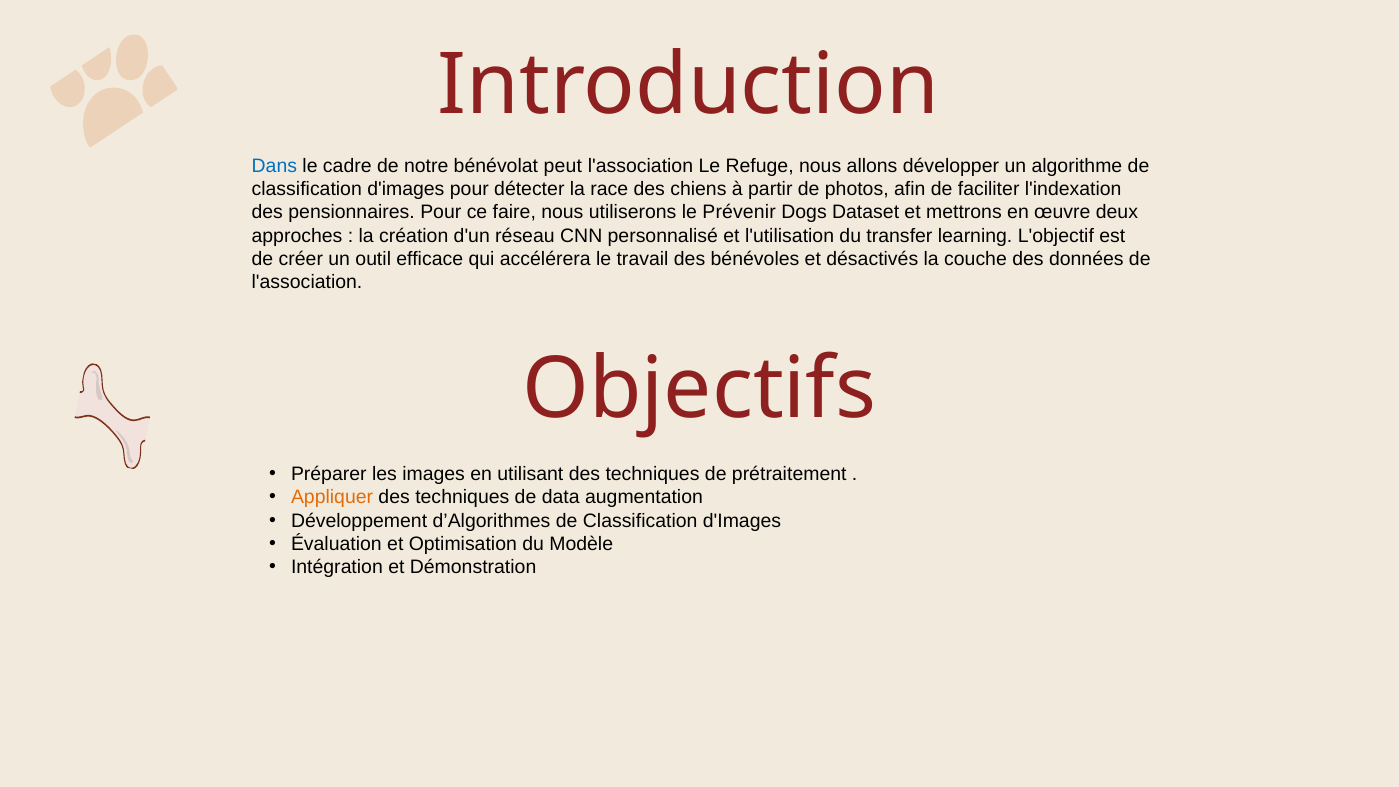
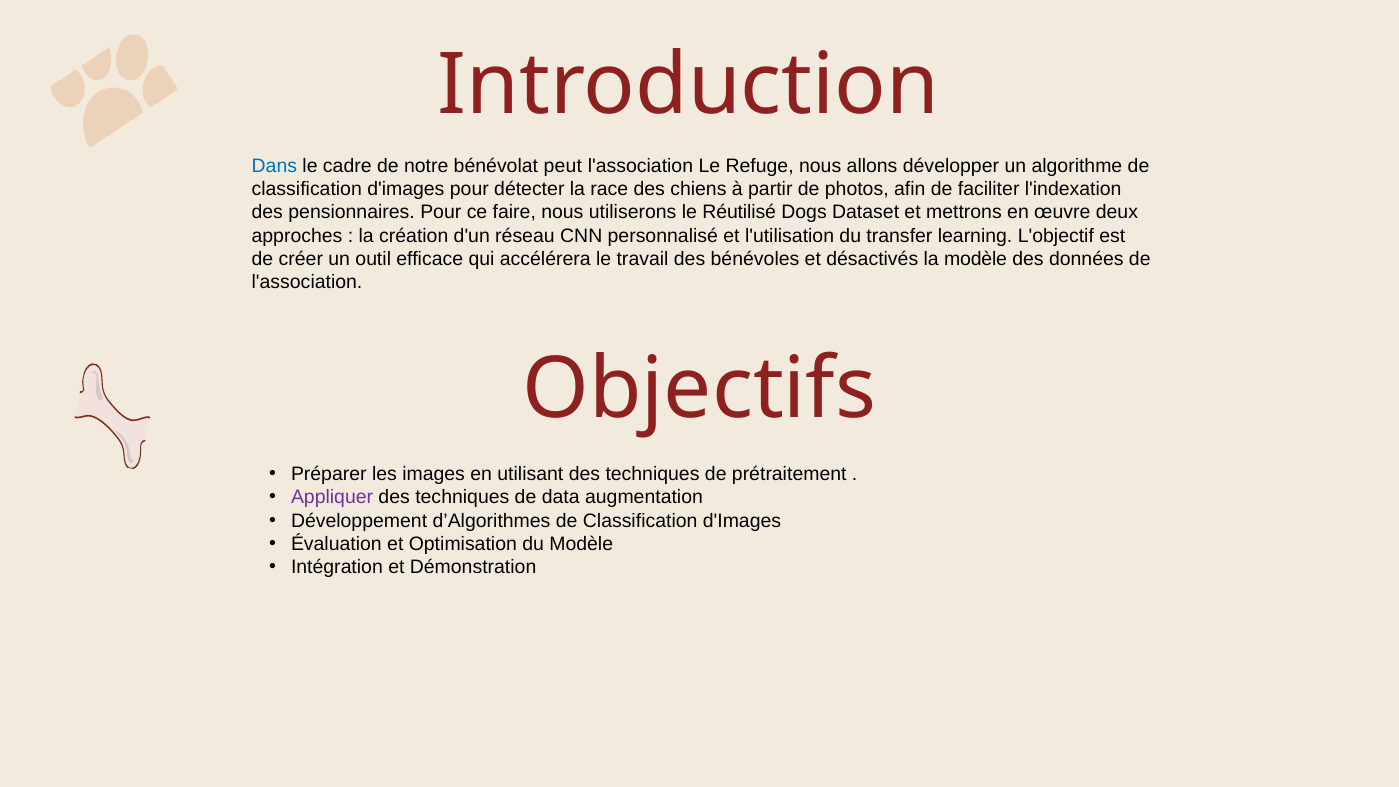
Prévenir: Prévenir -> Réutilisé
la couche: couche -> modèle
Appliquer colour: orange -> purple
